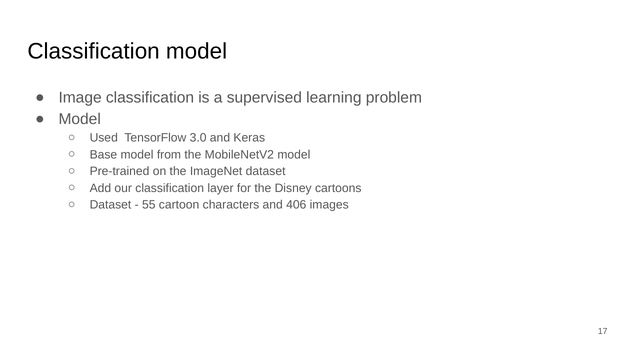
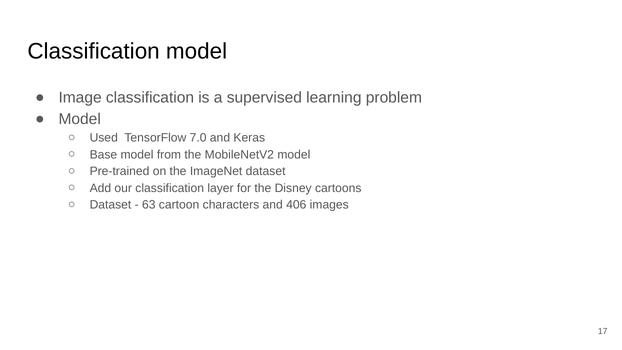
3.0: 3.0 -> 7.0
55: 55 -> 63
